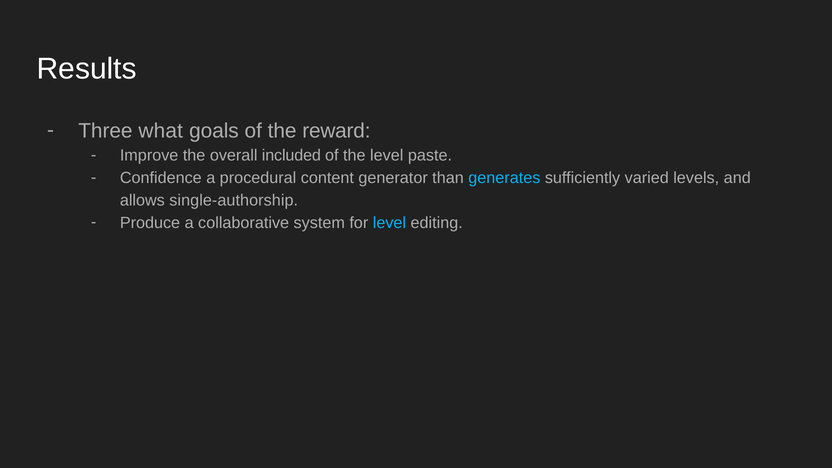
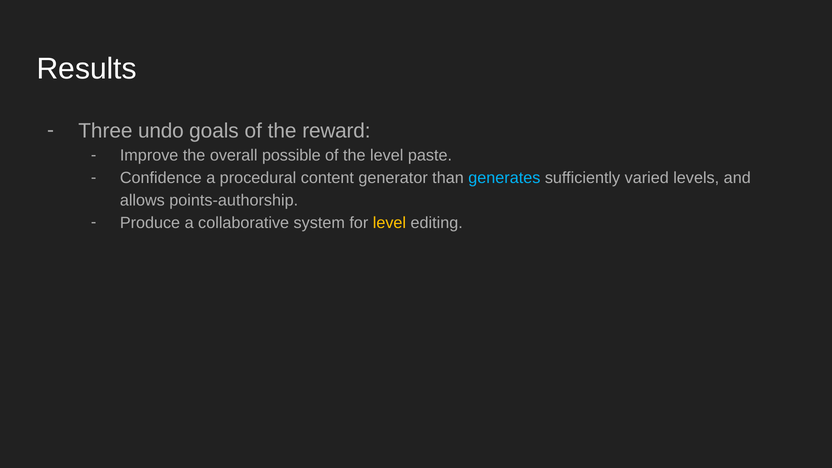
what: what -> undo
included: included -> possible
single-authorship: single-authorship -> points-authorship
level at (389, 223) colour: light blue -> yellow
